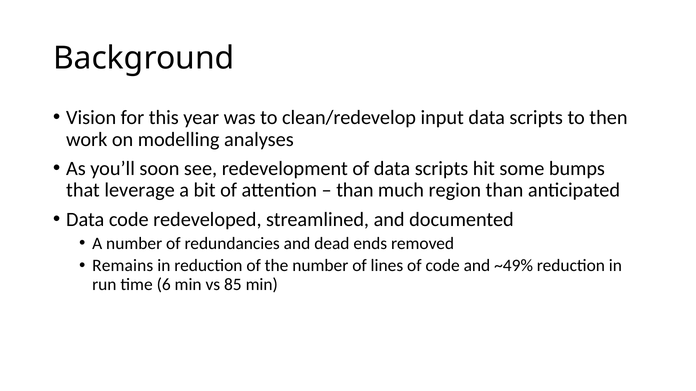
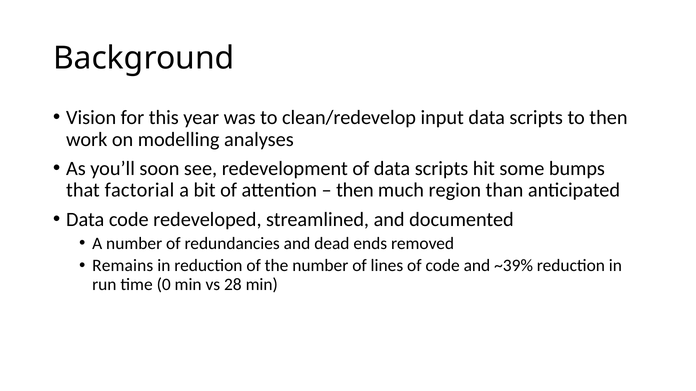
leverage: leverage -> factorial
than at (355, 191): than -> then
~49%: ~49% -> ~39%
6: 6 -> 0
85: 85 -> 28
